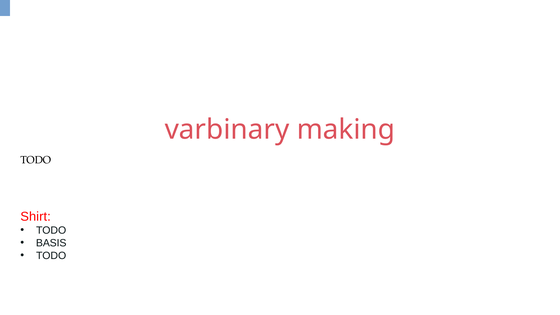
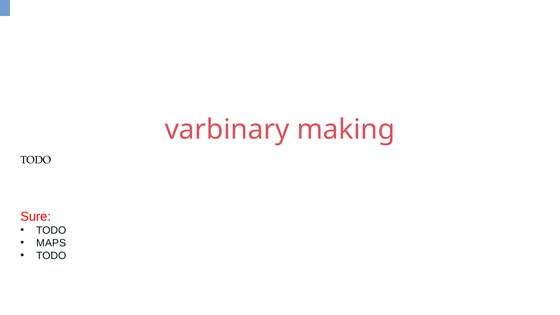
Shirt: Shirt -> Sure
BASIS: BASIS -> MAPS
